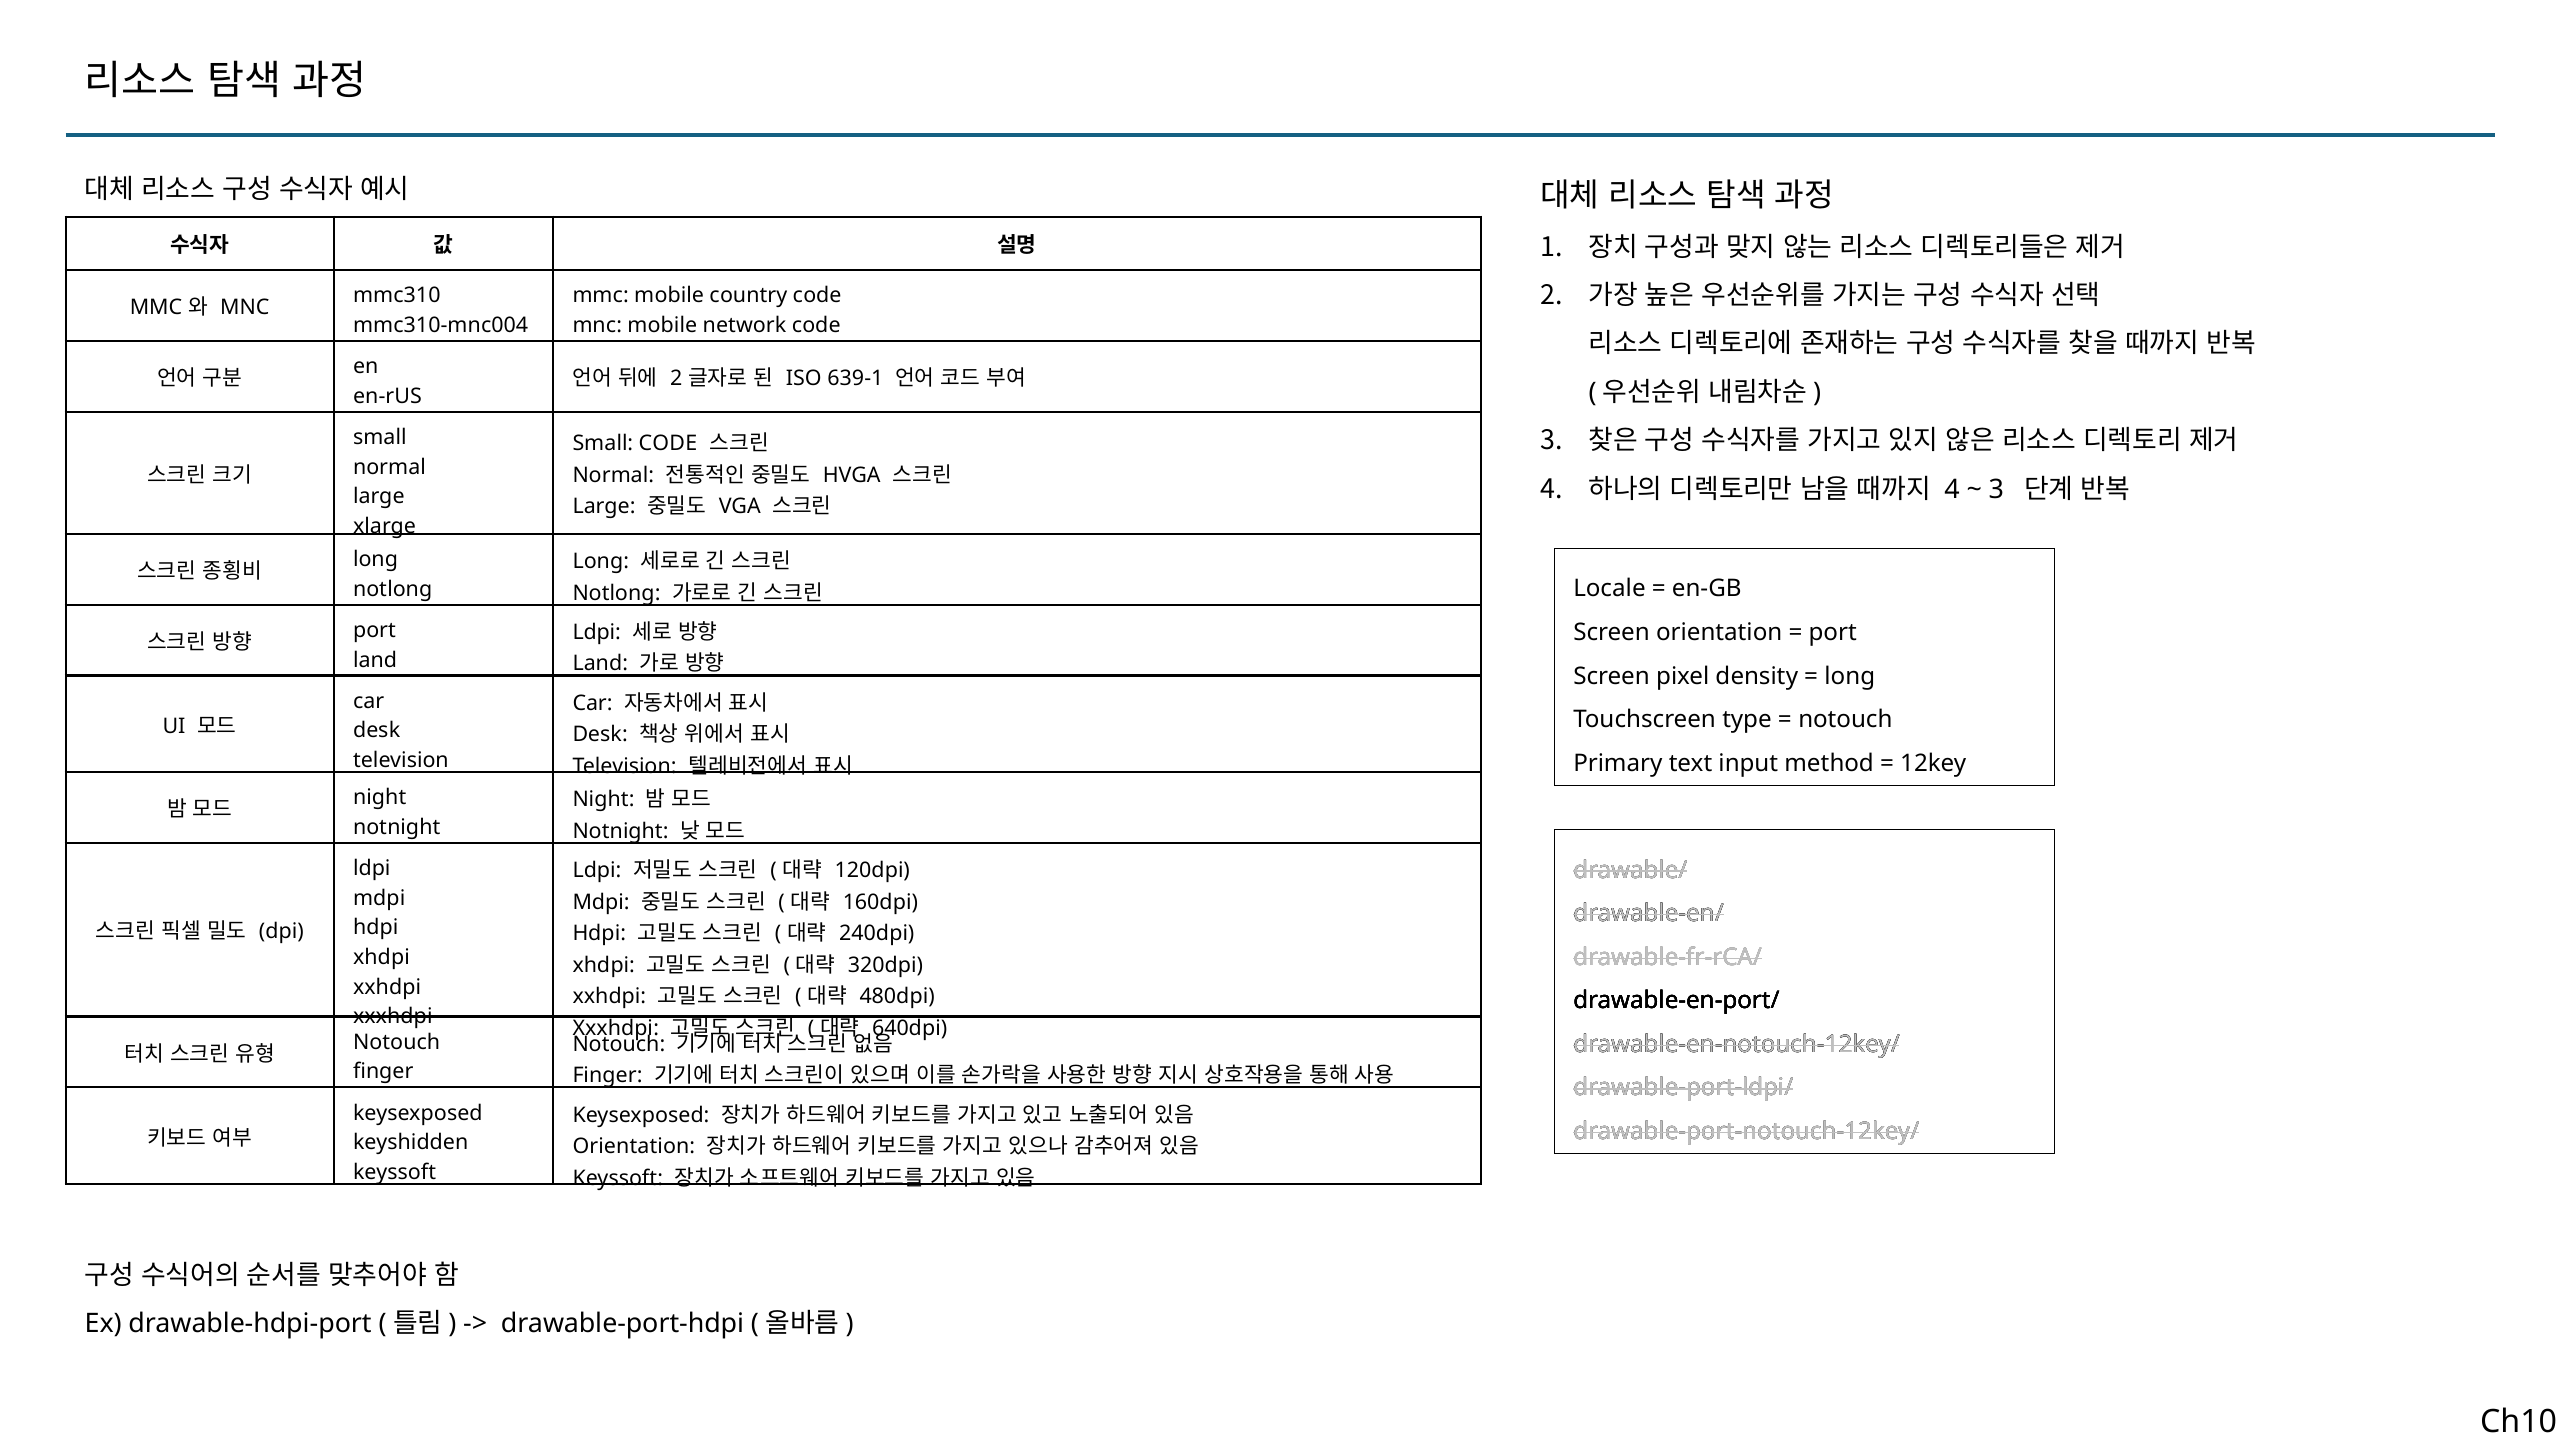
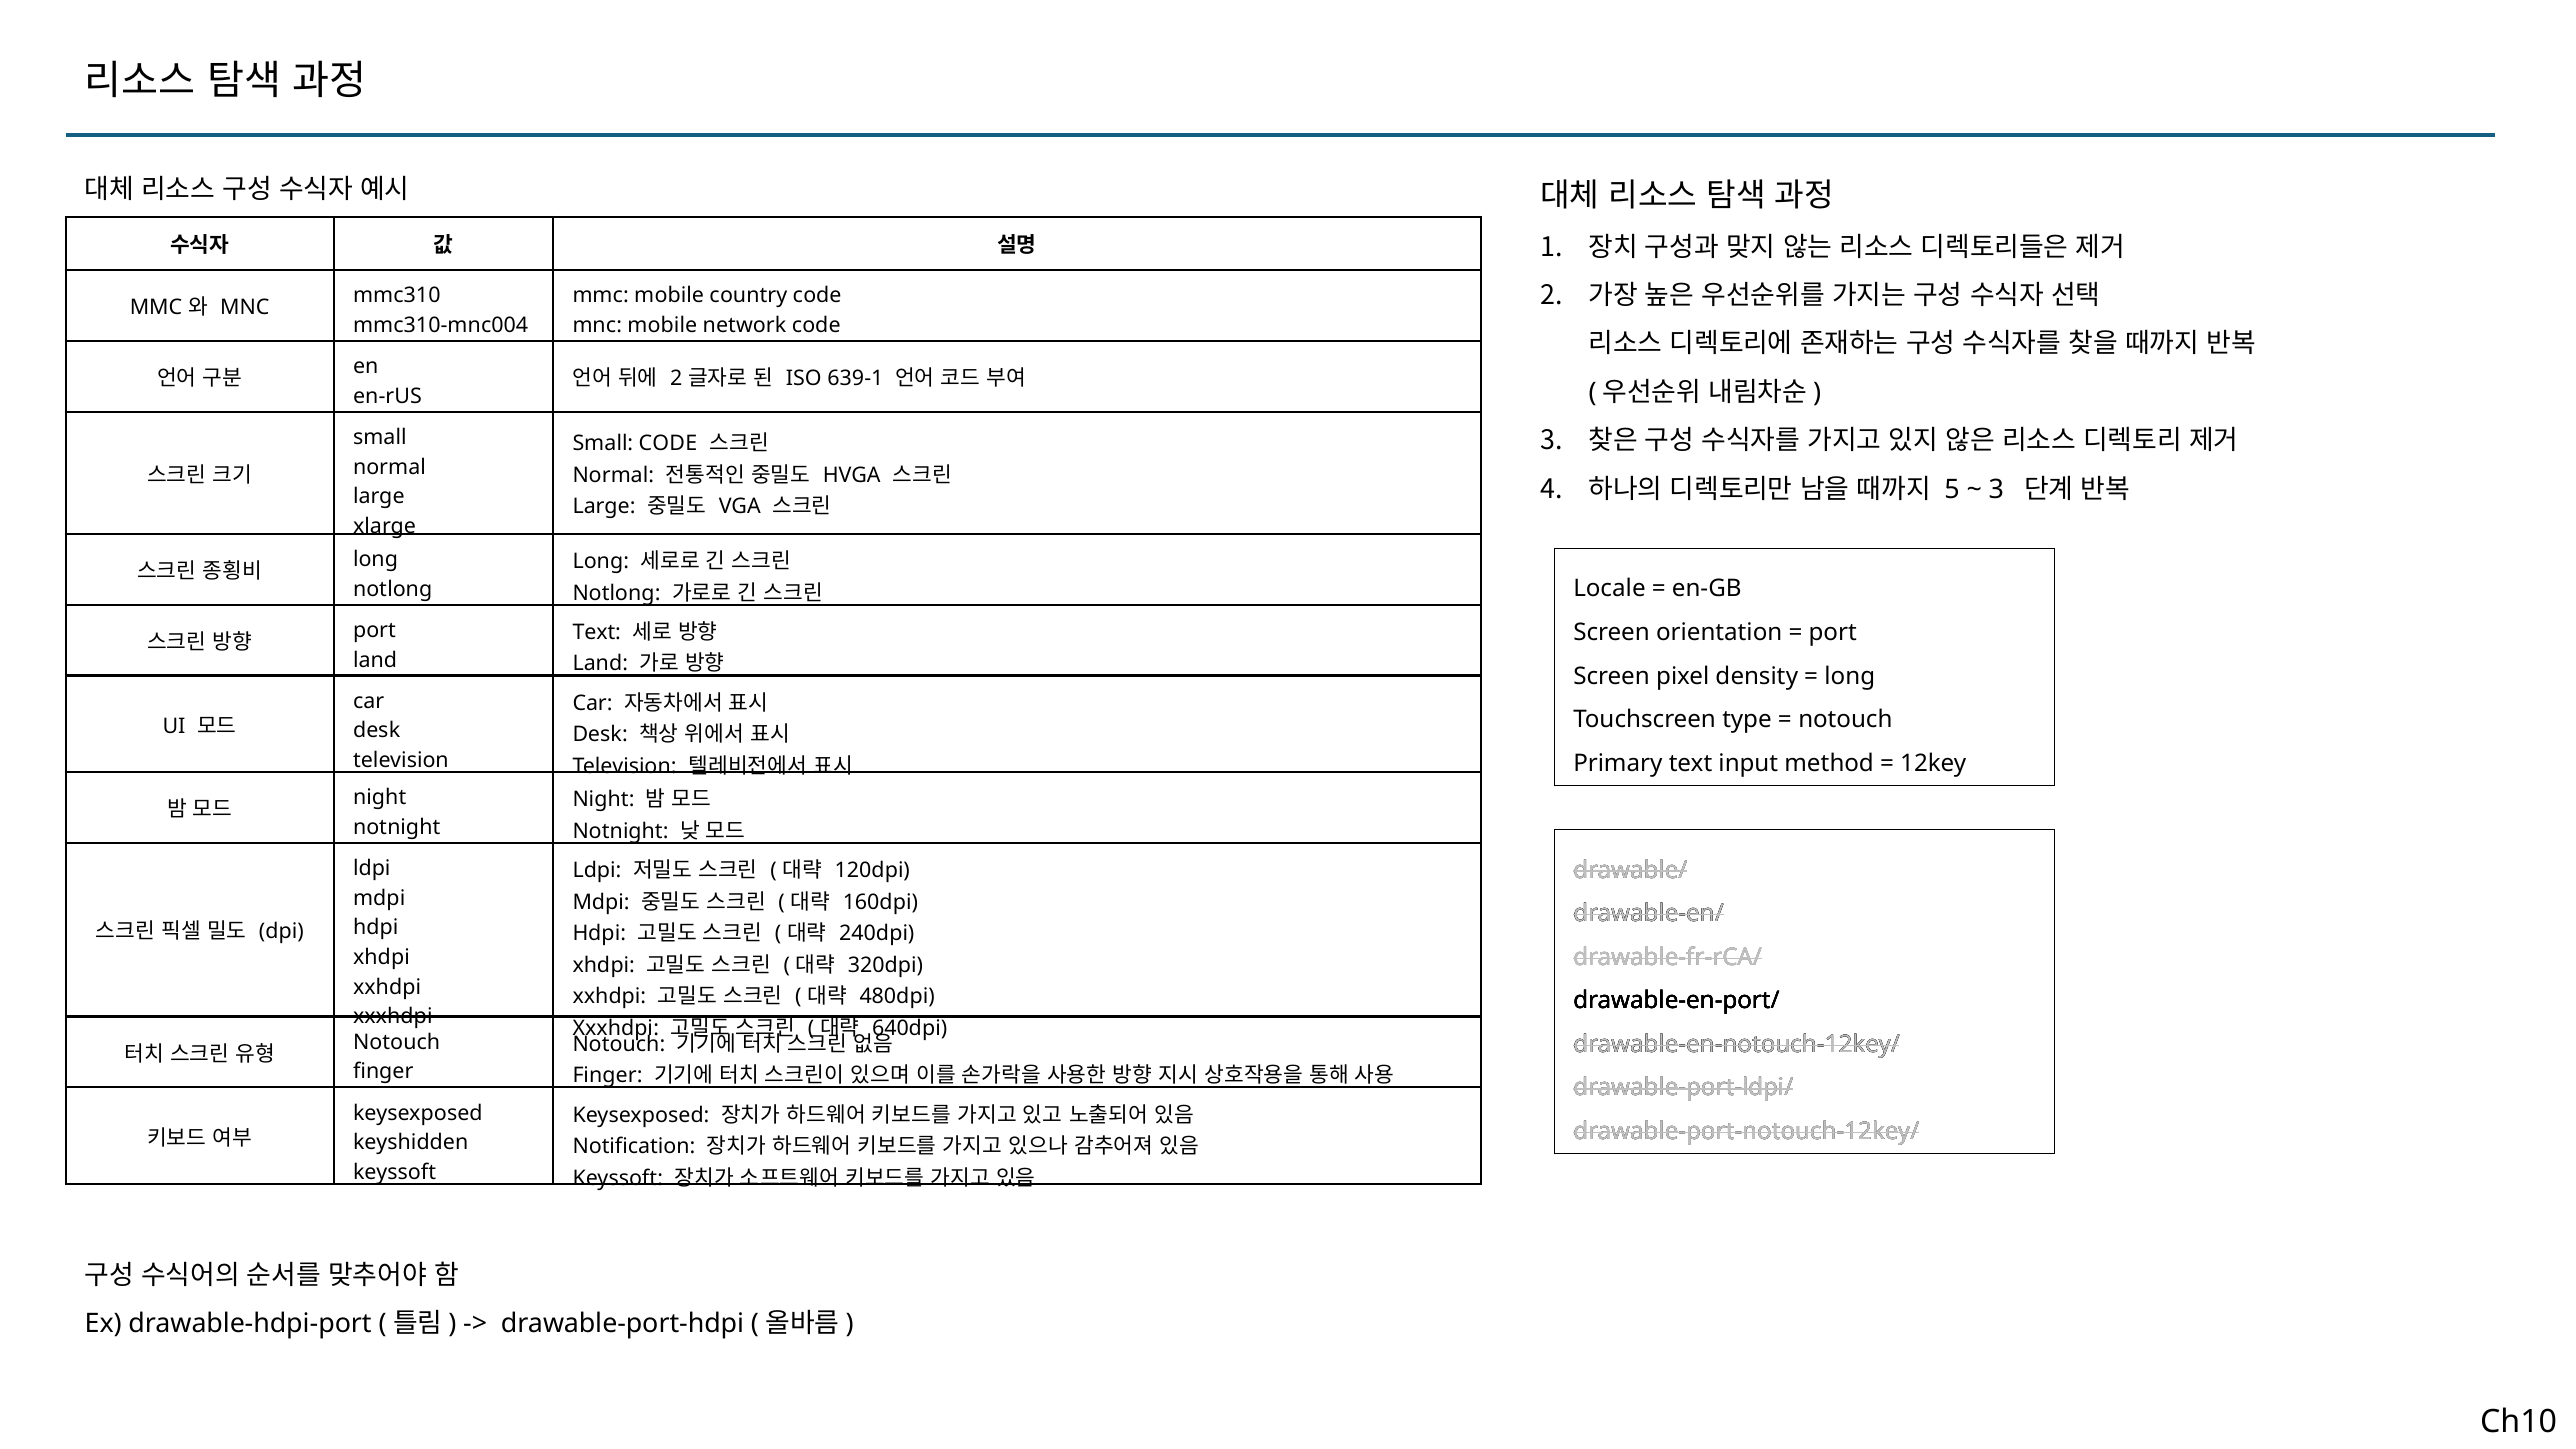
4 at (1952, 489): 4 -> 5
Ldpi at (597, 632): Ldpi -> Text
Orientation at (634, 1146): Orientation -> Notification
